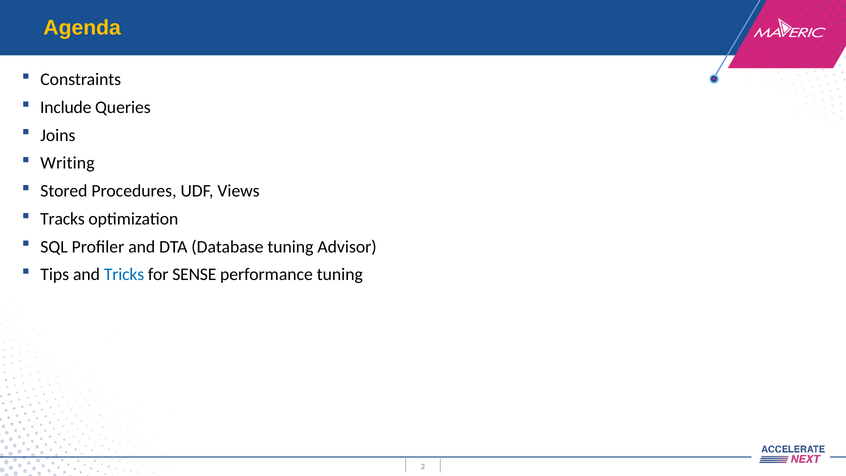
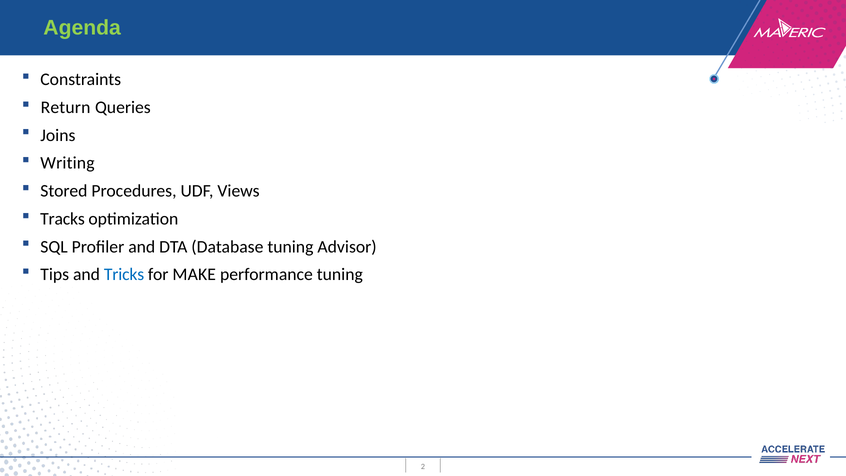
Agenda colour: yellow -> light green
Include: Include -> Return
SENSE: SENSE -> MAKE
